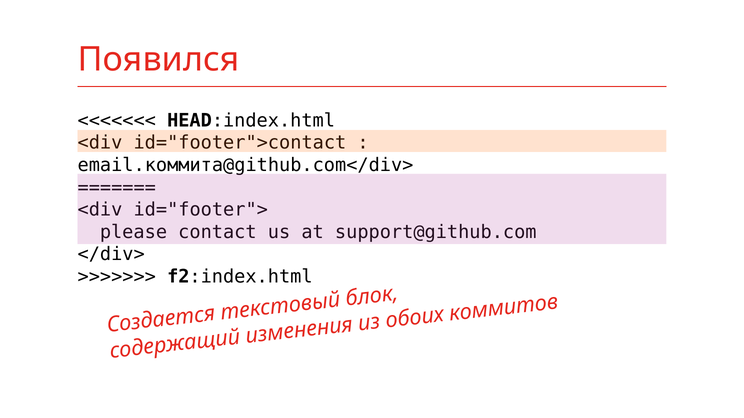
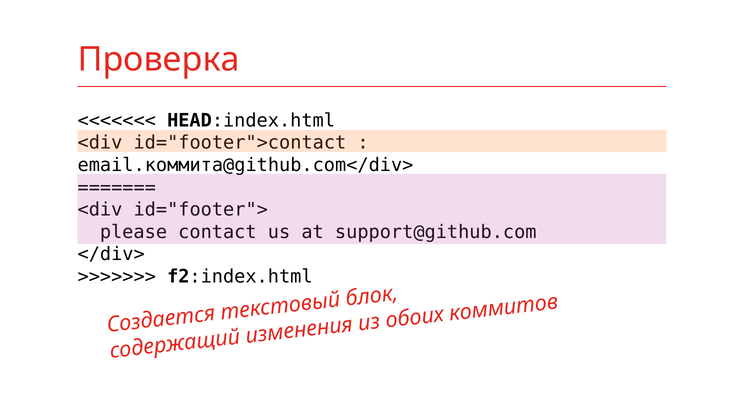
Появился: Появился -> Проверка
